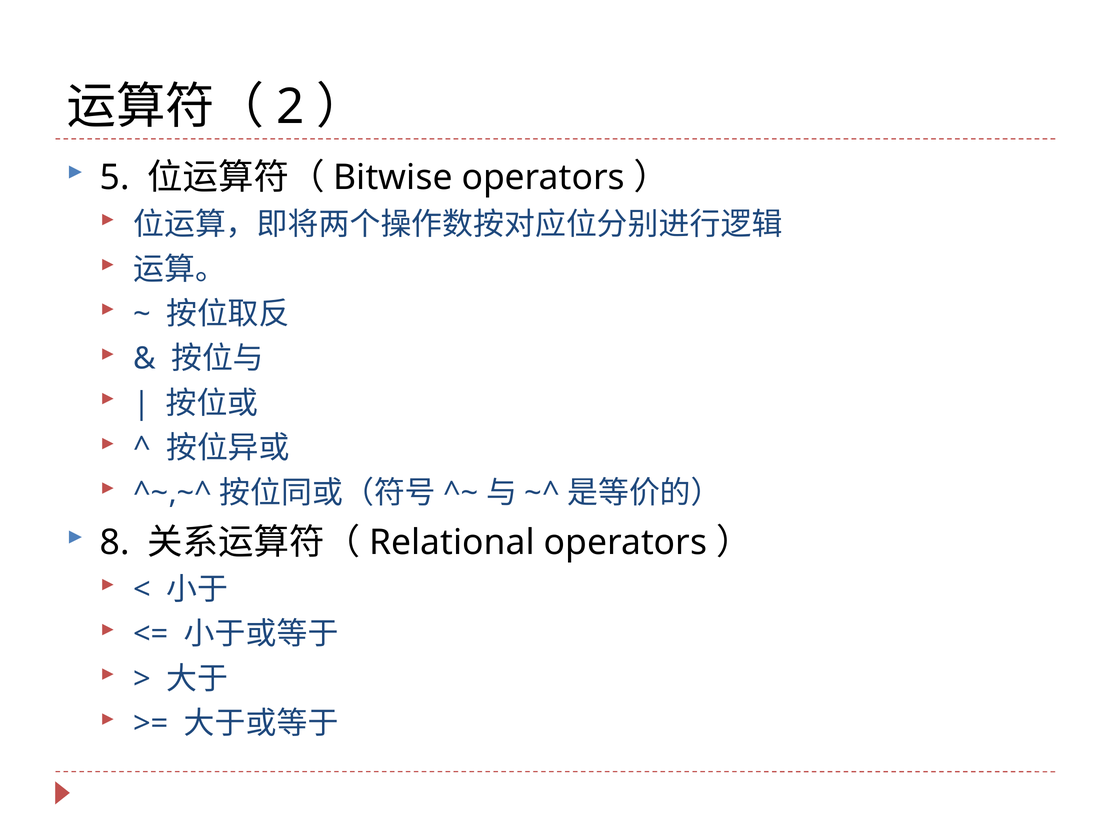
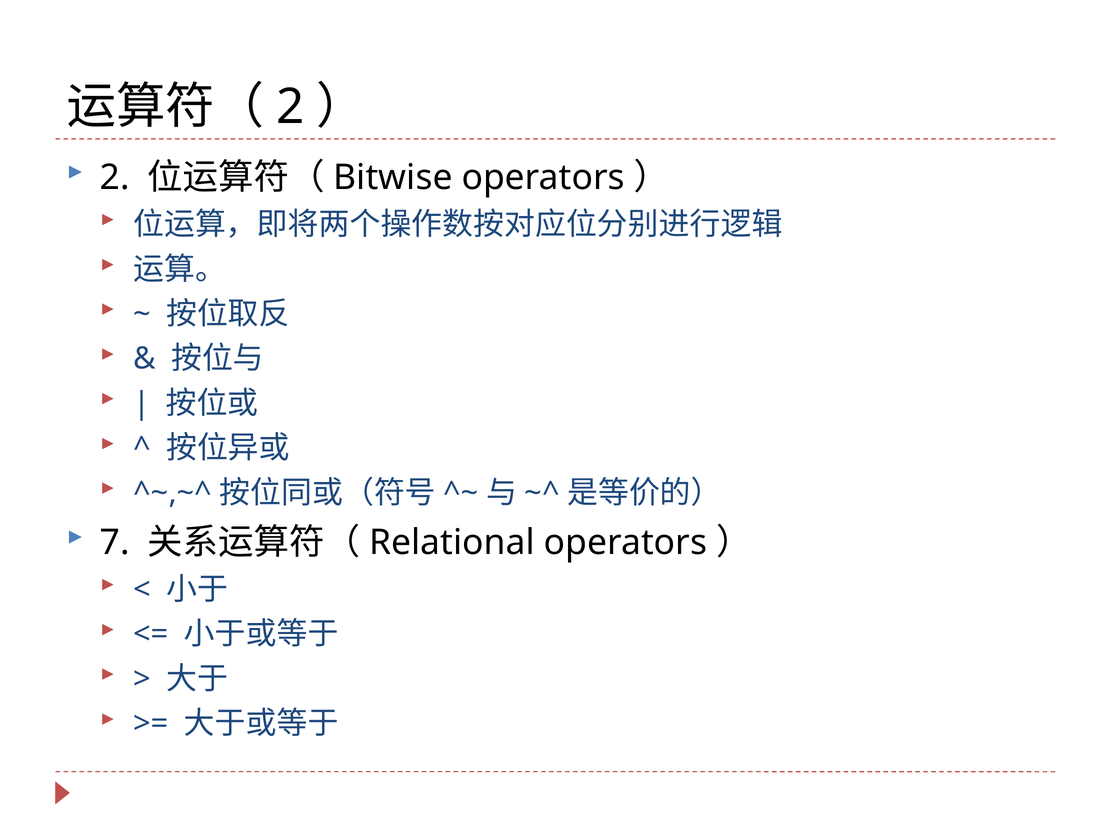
5 at (115, 177): 5 -> 2
8: 8 -> 7
